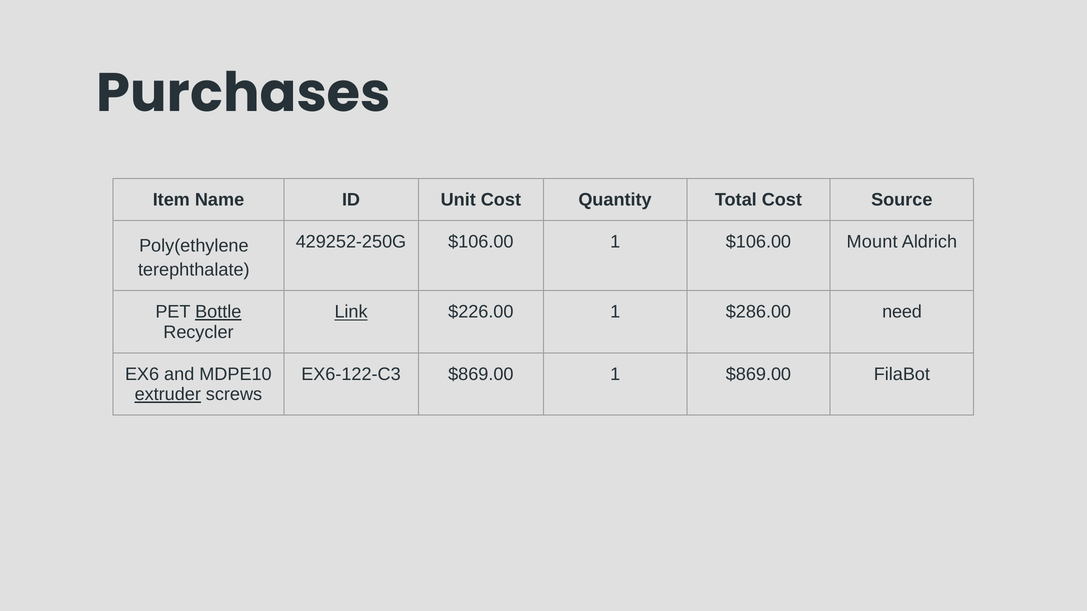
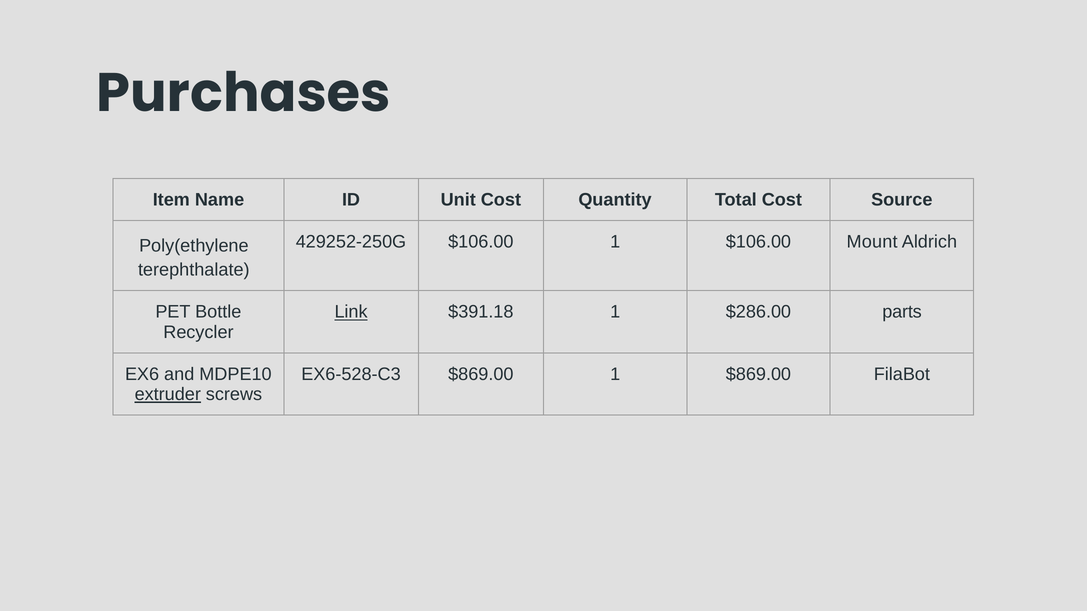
Bottle underline: present -> none
$226.00: $226.00 -> $391.18
need: need -> parts
EX6-122-C3: EX6-122-C3 -> EX6-528-C3
